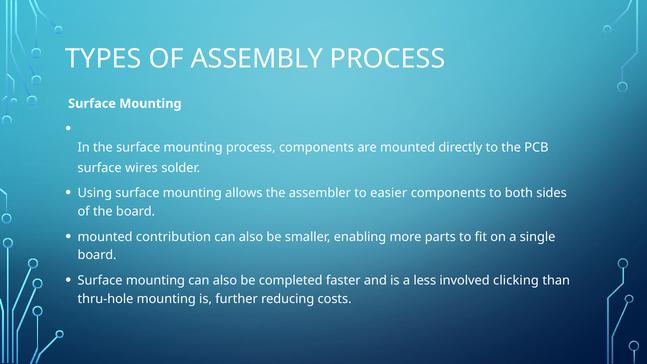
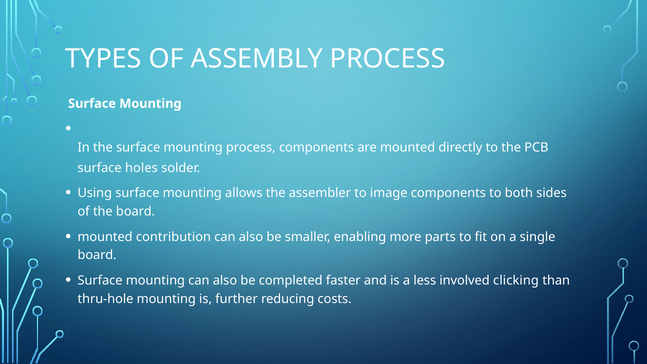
wires: wires -> holes
easier: easier -> image
